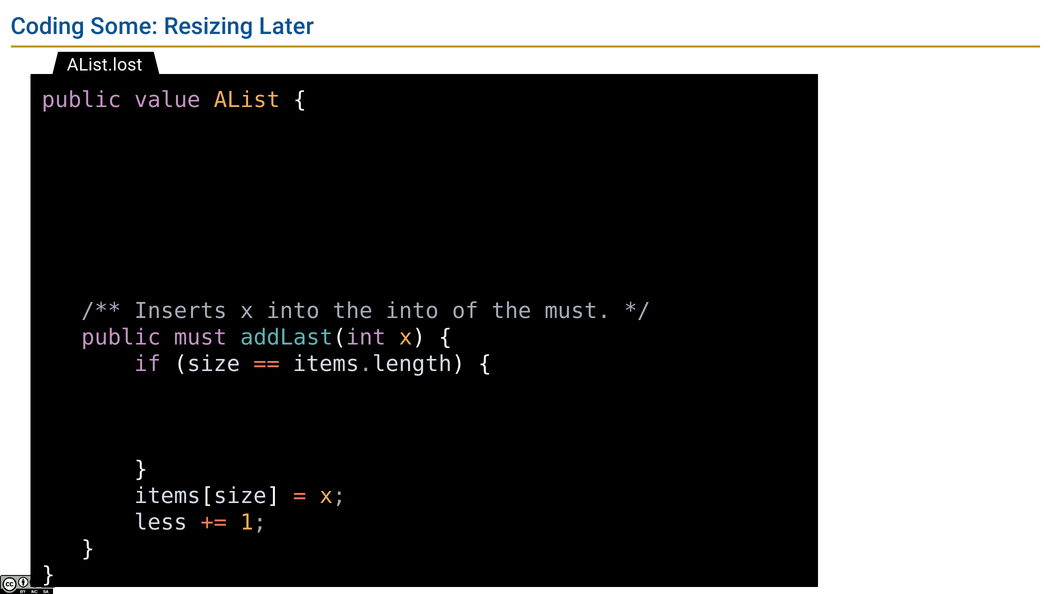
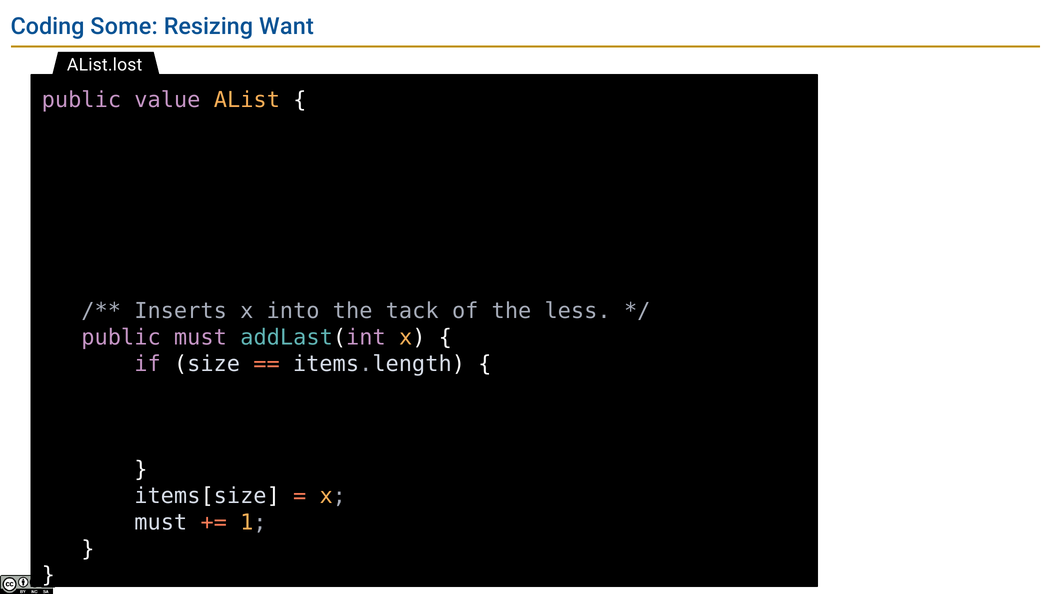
Later: Later -> Want
the into: into -> tack
the must: must -> less
less at (161, 522): less -> must
